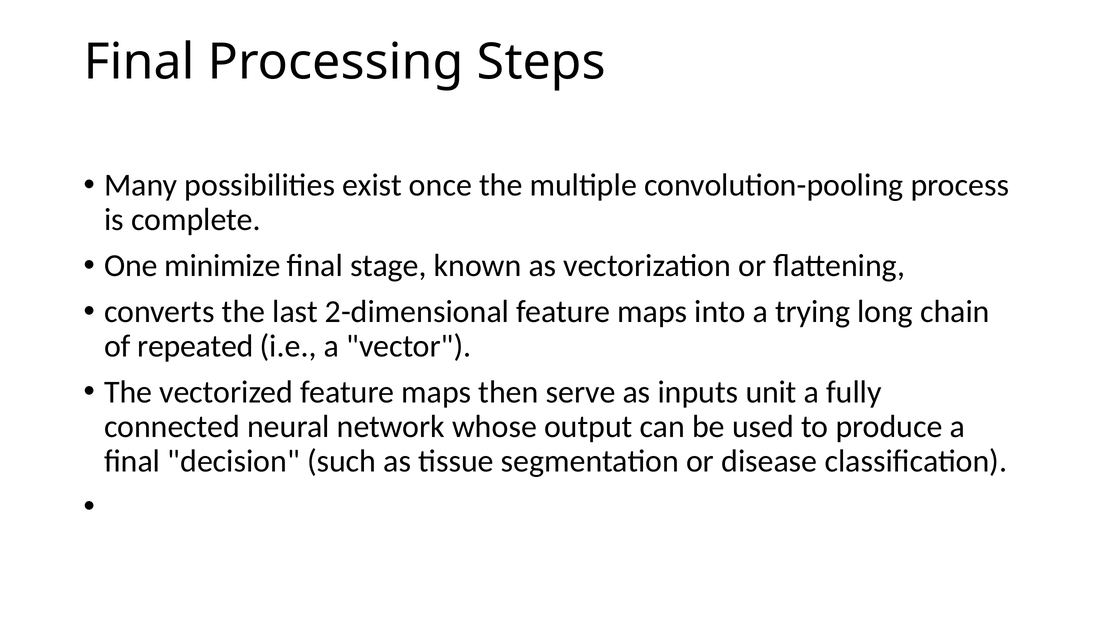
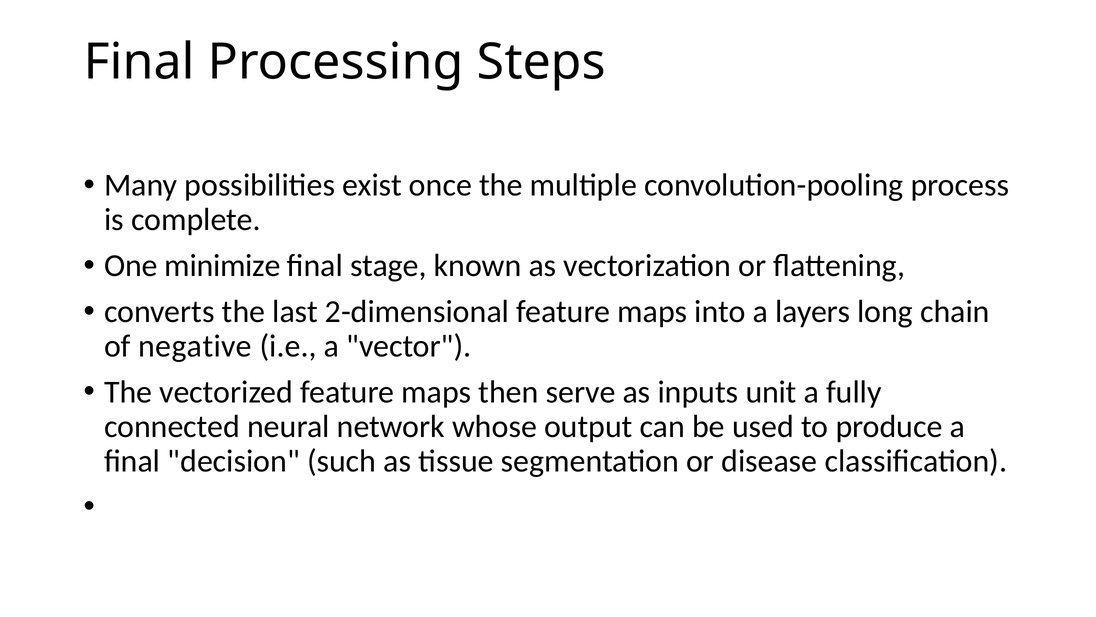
trying: trying -> layers
repeated: repeated -> negative
